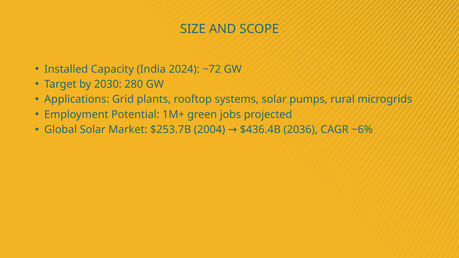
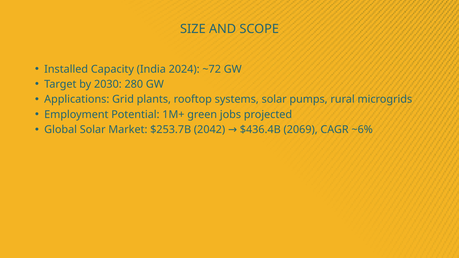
2004: 2004 -> 2042
2036: 2036 -> 2069
